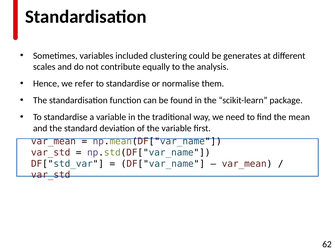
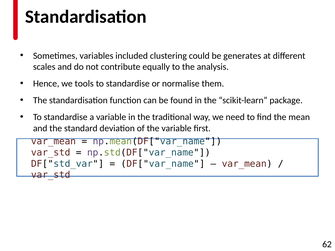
refer: refer -> tools
